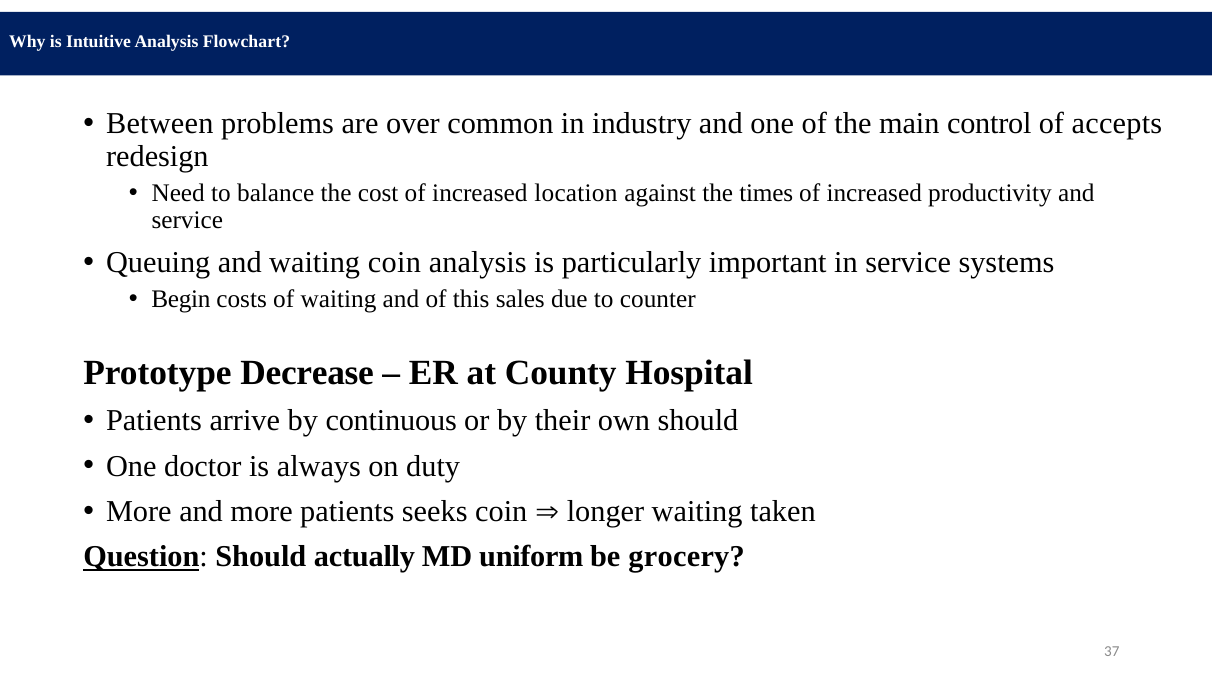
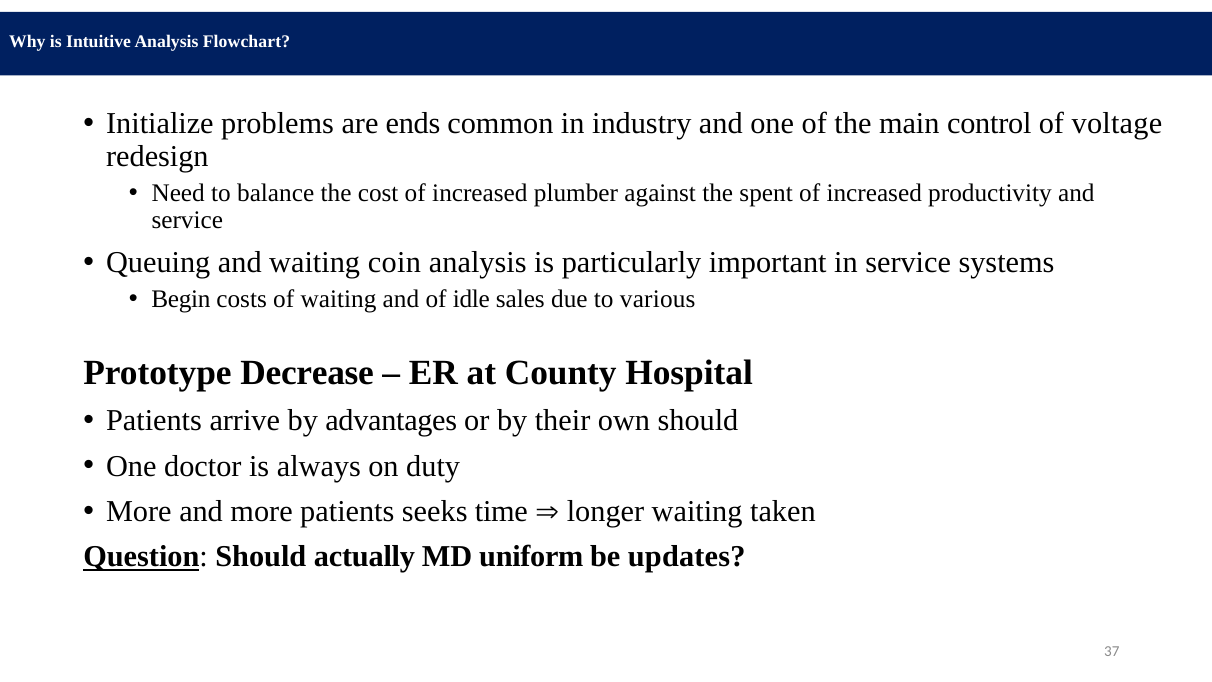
Between: Between -> Initialize
over: over -> ends
accepts: accepts -> voltage
location: location -> plumber
times: times -> spent
this: this -> idle
counter: counter -> various
continuous: continuous -> advantages
seeks coin: coin -> time
grocery: grocery -> updates
